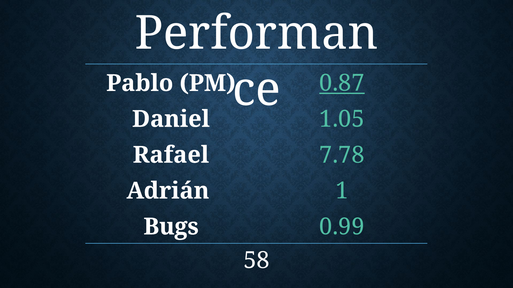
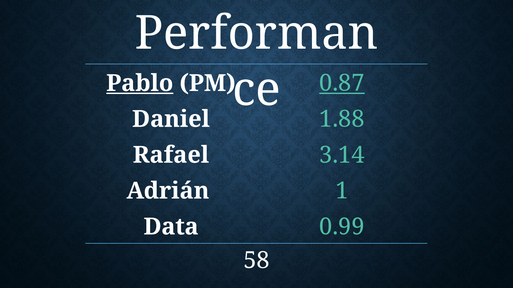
Pablo underline: none -> present
1.05: 1.05 -> 1.88
7.78: 7.78 -> 3.14
Bugs: Bugs -> Data
